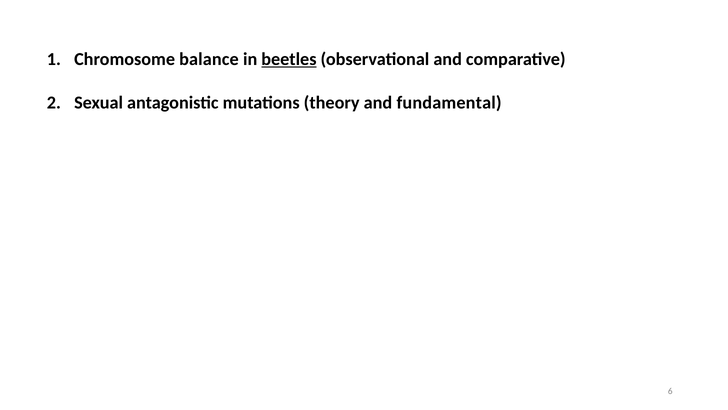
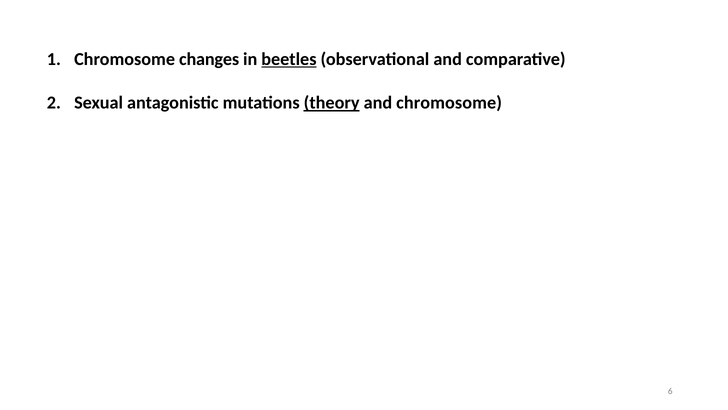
balance: balance -> changes
theory underline: none -> present
and fundamental: fundamental -> chromosome
